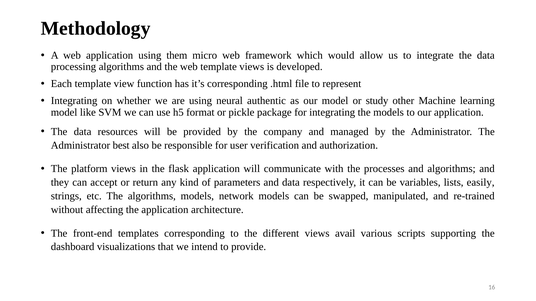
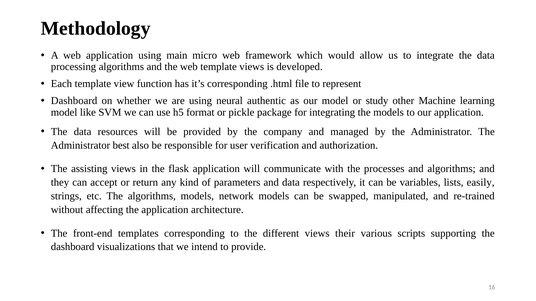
them: them -> main
Integrating at (74, 101): Integrating -> Dashboard
platform: platform -> assisting
avail: avail -> their
